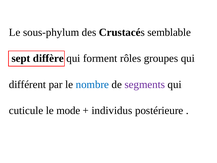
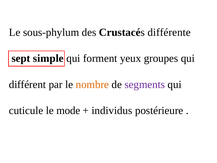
semblable: semblable -> différente
diffère: diffère -> simple
rôles: rôles -> yeux
nombre colour: blue -> orange
